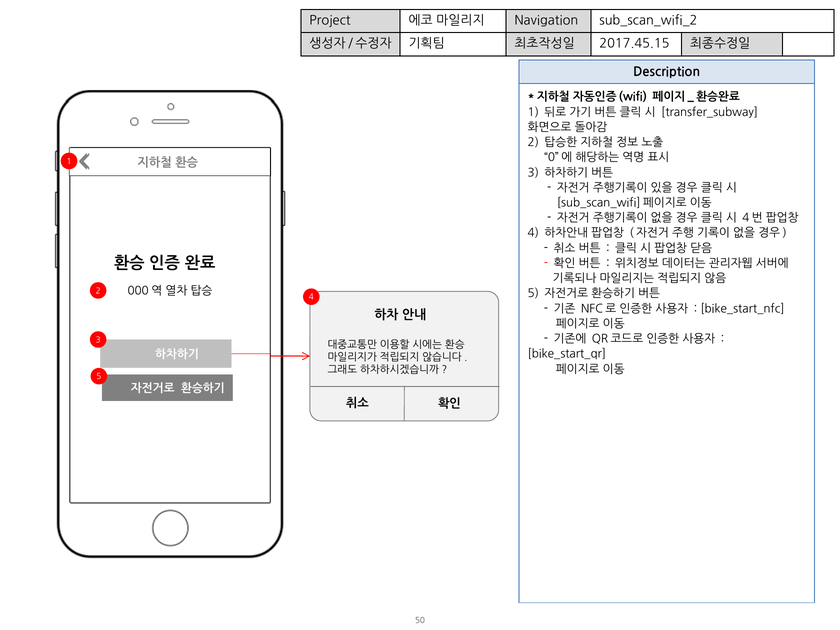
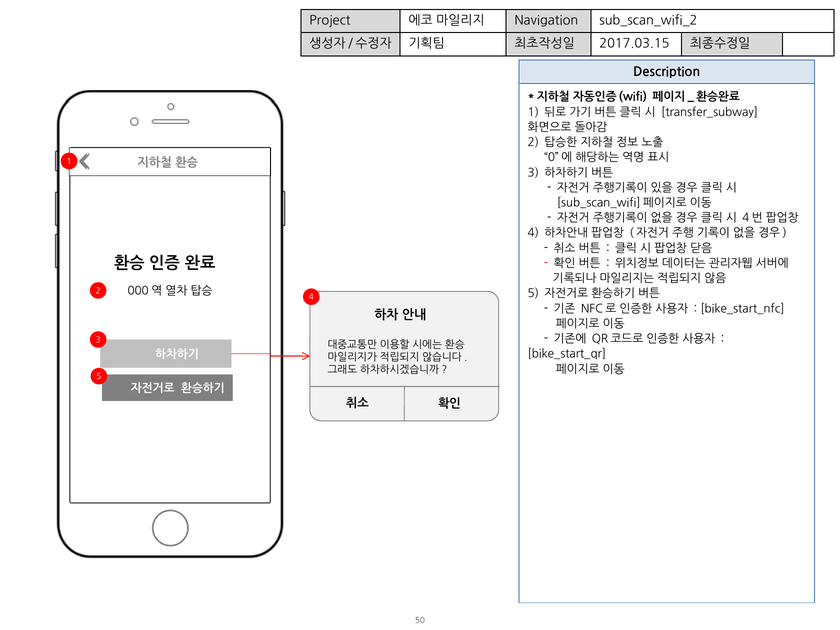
2017.45.15: 2017.45.15 -> 2017.03.15
